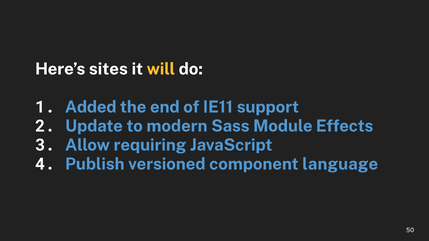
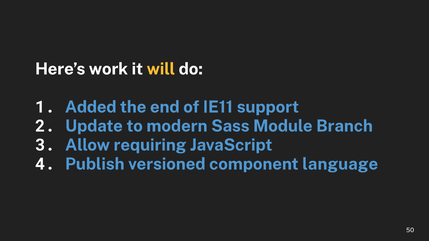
sites: sites -> work
Effects: Effects -> Branch
